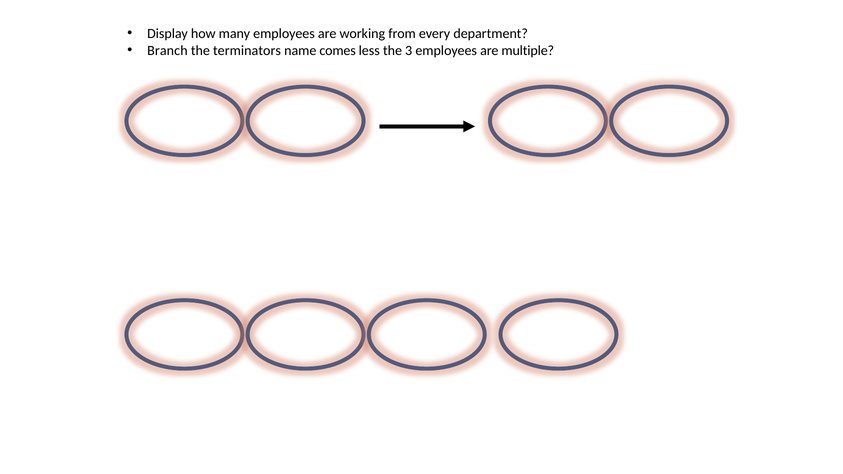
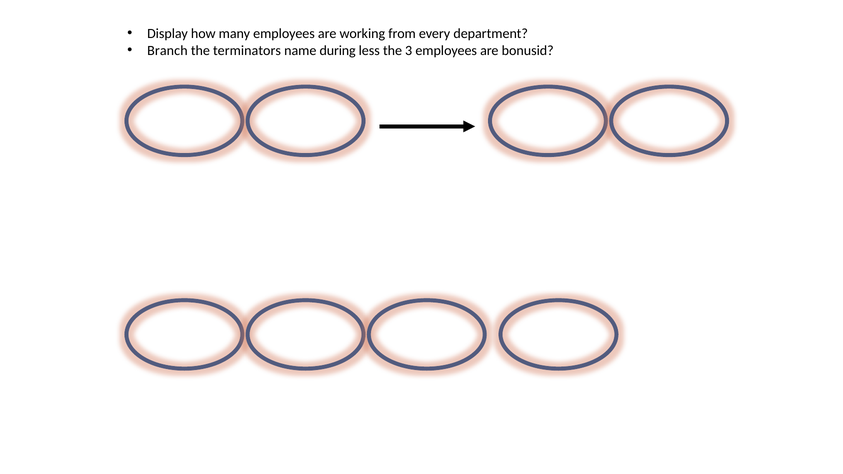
comes: comes -> during
multiple: multiple -> bonusid
